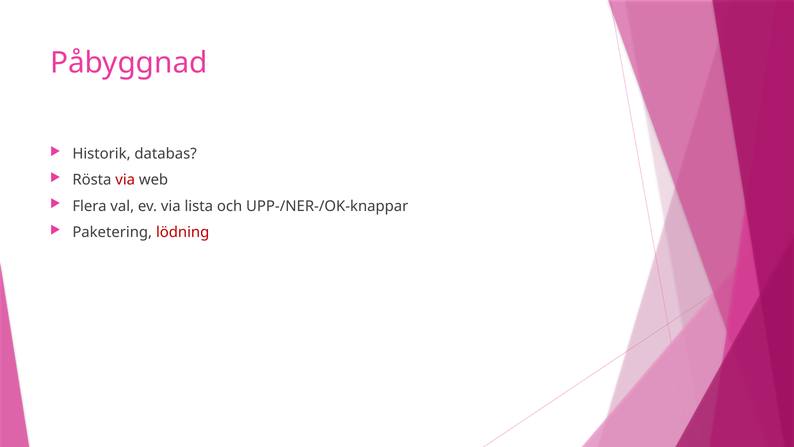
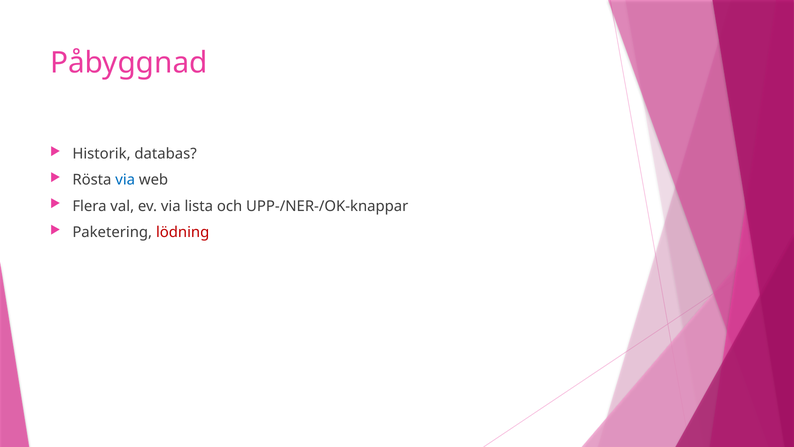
via at (125, 180) colour: red -> blue
